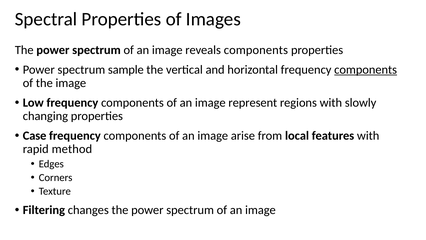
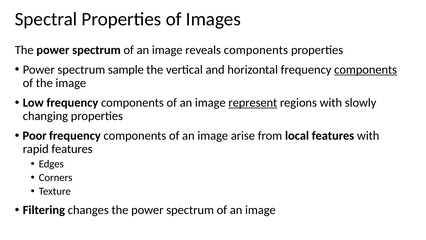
represent underline: none -> present
Case: Case -> Poor
rapid method: method -> features
